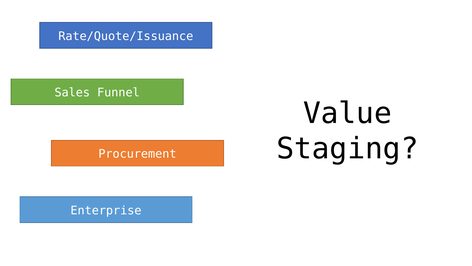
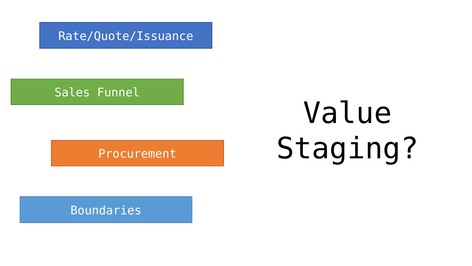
Enterprise: Enterprise -> Boundaries
